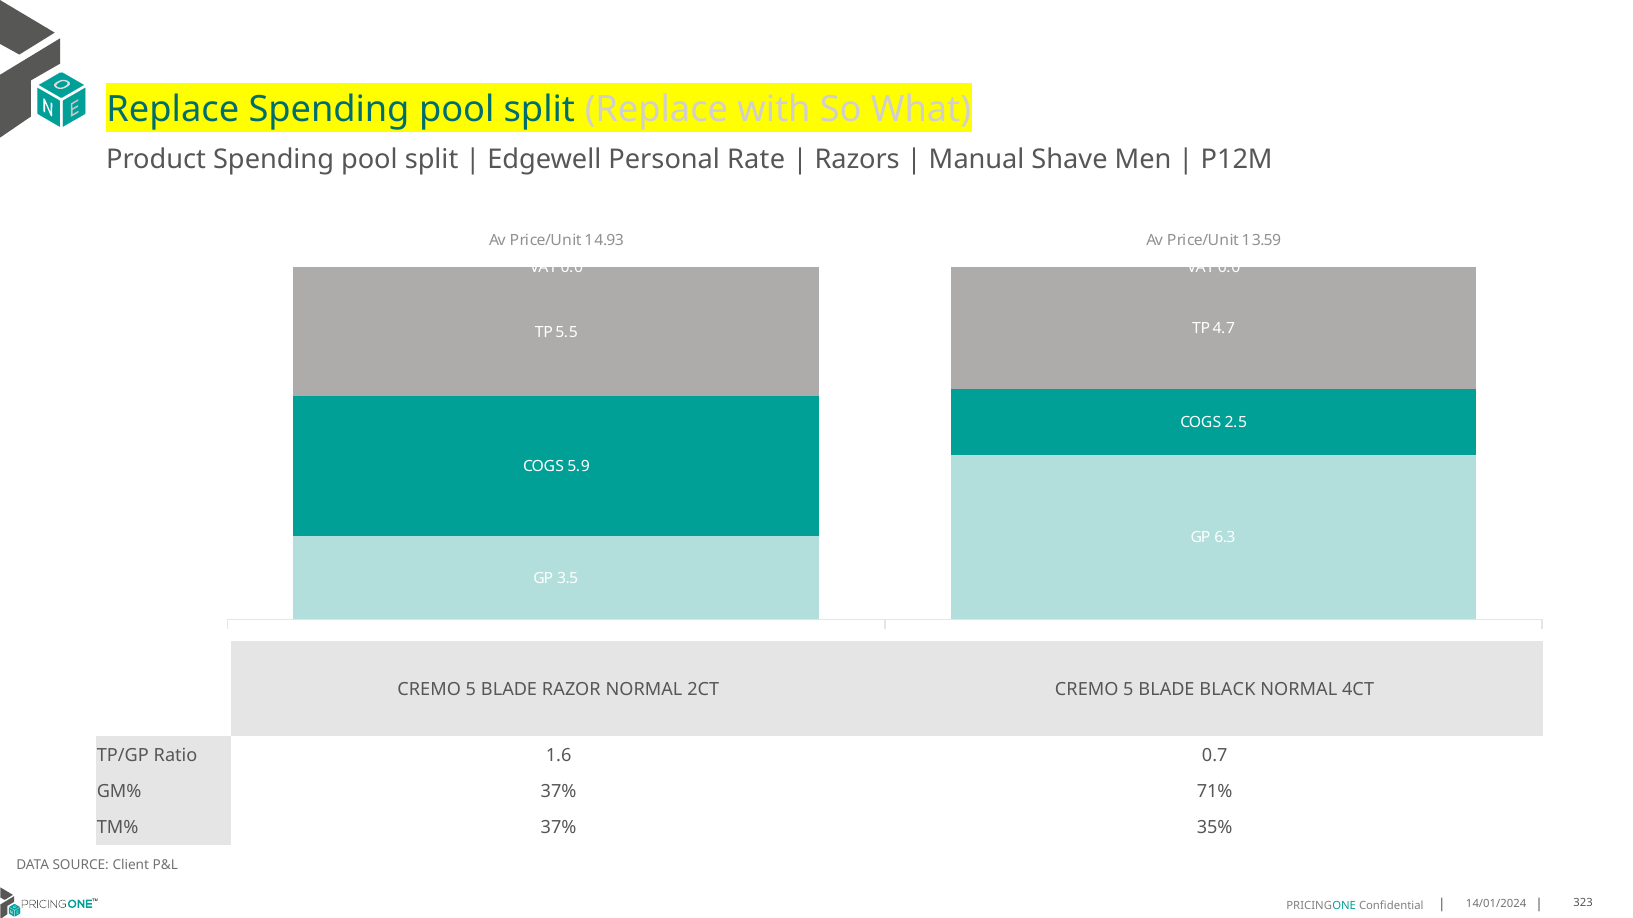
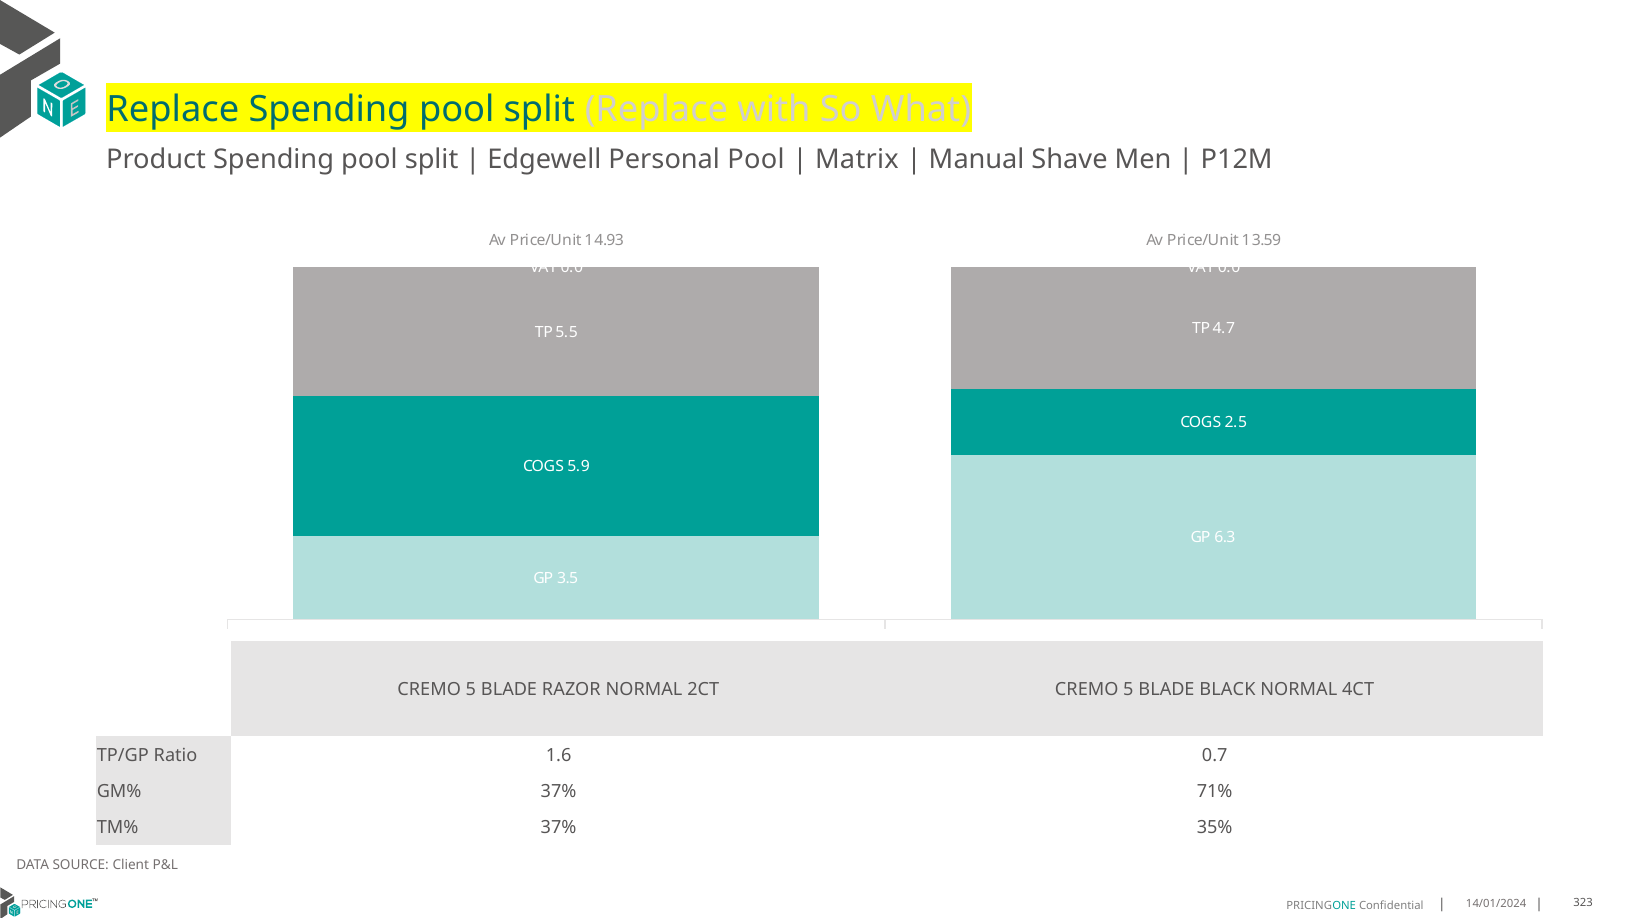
Personal Rate: Rate -> Pool
Razors: Razors -> Matrix
